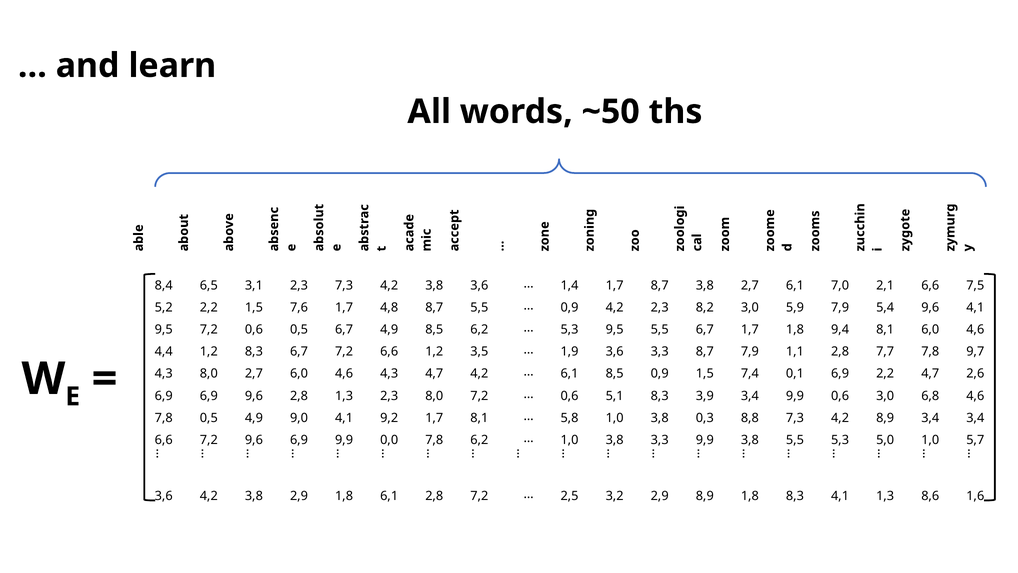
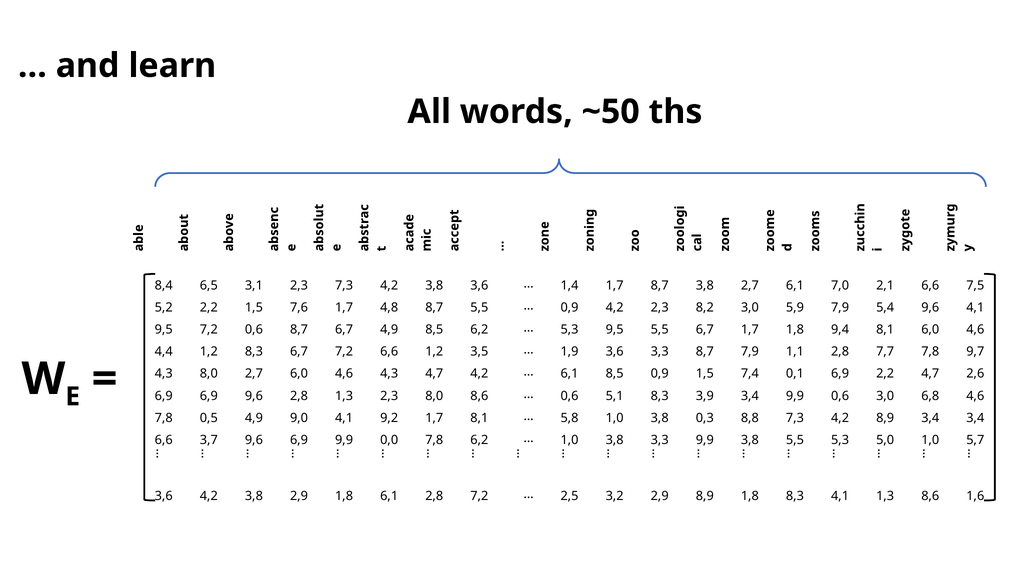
0,6 0,5: 0,5 -> 8,7
8,0 7,2: 7,2 -> 8,6
6,6 7,2: 7,2 -> 3,7
